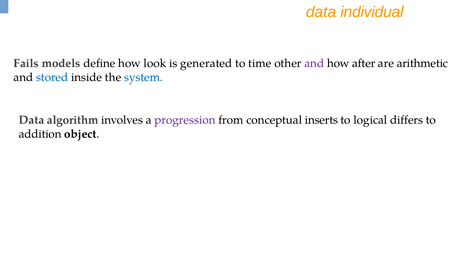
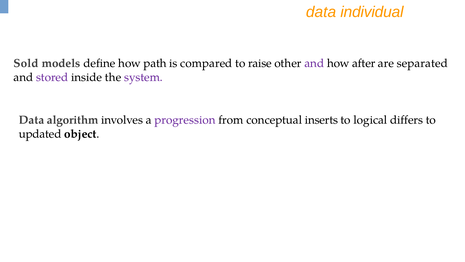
Fails: Fails -> Sold
look: look -> path
generated: generated -> compared
time: time -> raise
arithmetic: arithmetic -> separated
stored colour: blue -> purple
system colour: blue -> purple
addition: addition -> updated
